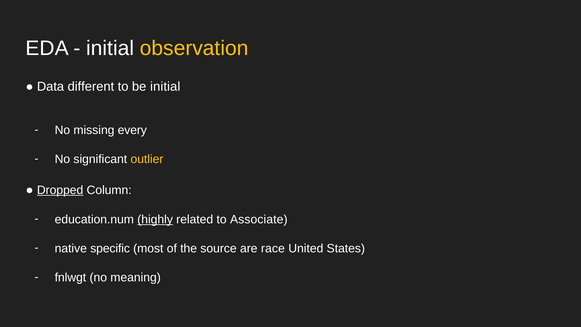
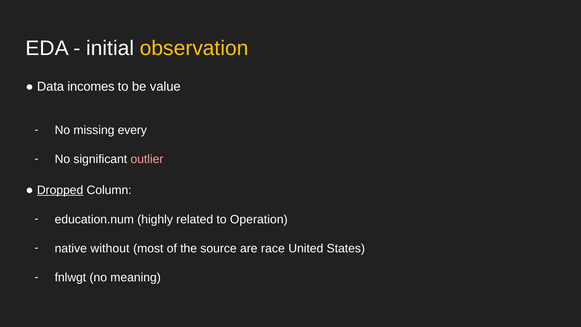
different: different -> incomes
be initial: initial -> value
outlier colour: yellow -> pink
highly underline: present -> none
Associate: Associate -> Operation
specific: specific -> without
